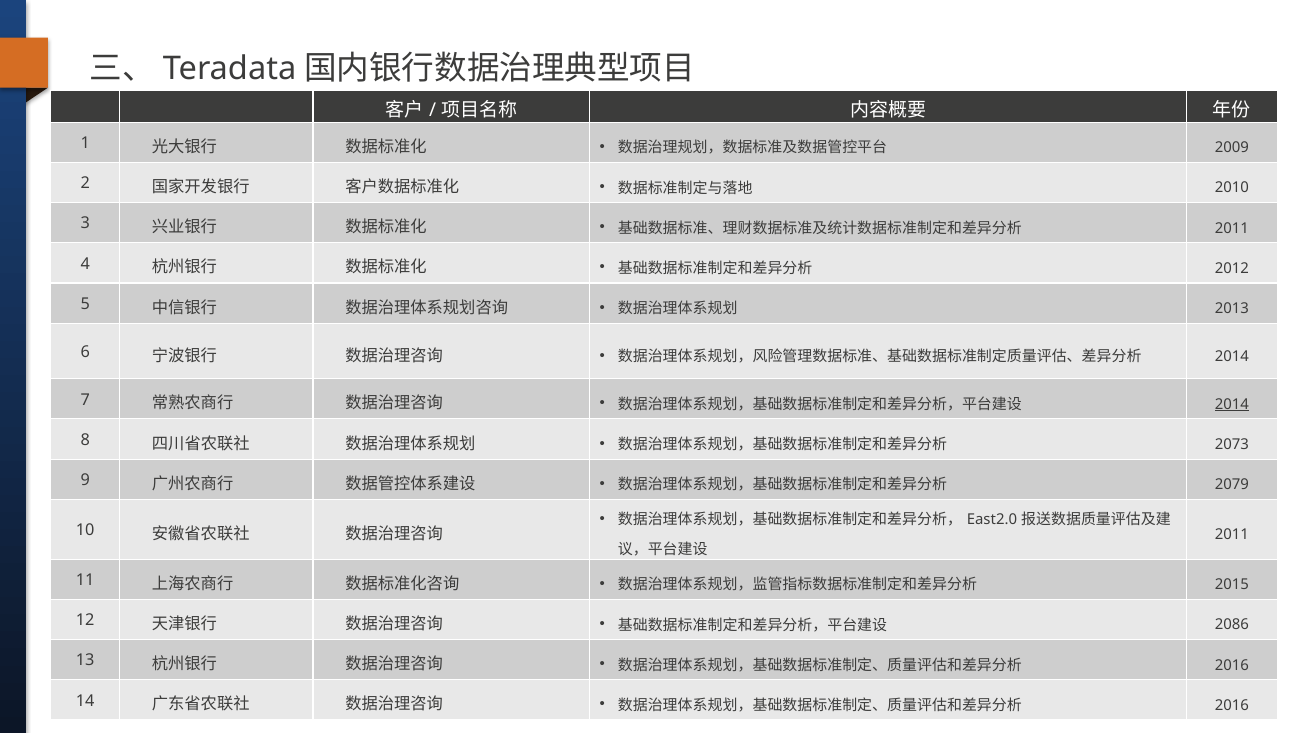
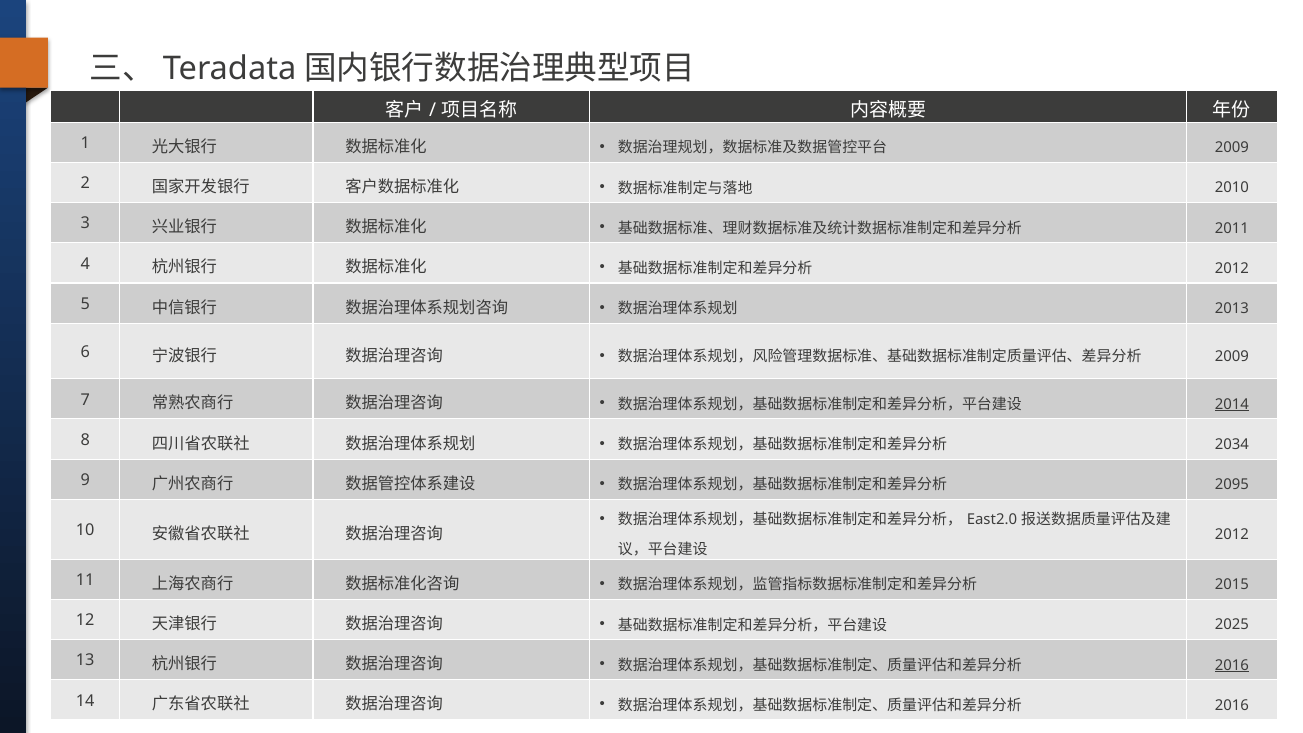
2014 at (1232, 356): 2014 -> 2009
2073: 2073 -> 2034
2079: 2079 -> 2095
2011 at (1232, 535): 2011 -> 2012
2086: 2086 -> 2025
2016 at (1232, 665) underline: none -> present
